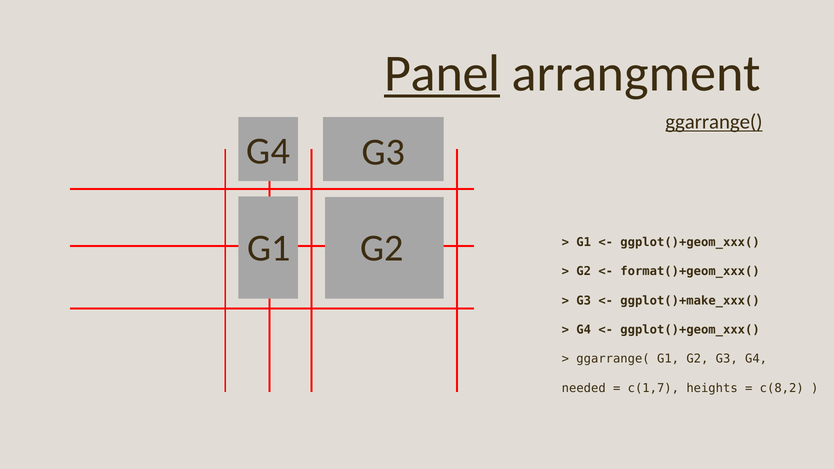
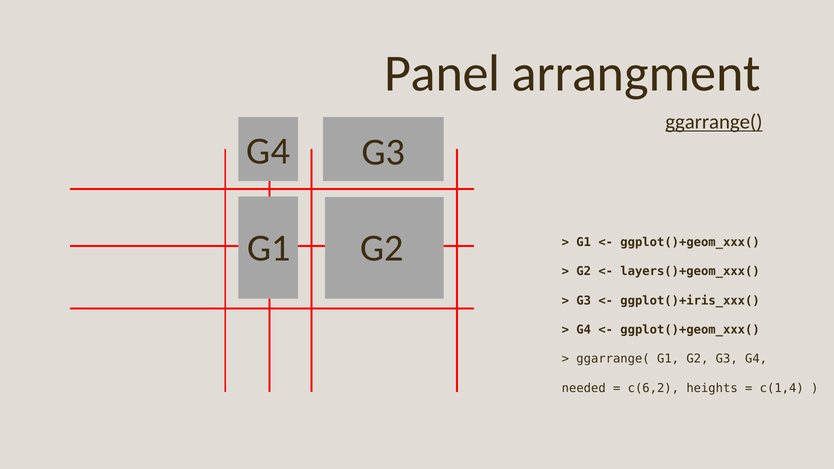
Panel underline: present -> none
format()+geom_xxx(: format()+geom_xxx( -> layers()+geom_xxx(
ggplot()+make_xxx(: ggplot()+make_xxx( -> ggplot()+iris_xxx(
c(1,7: c(1,7 -> c(6,2
c(8,2: c(8,2 -> c(1,4
